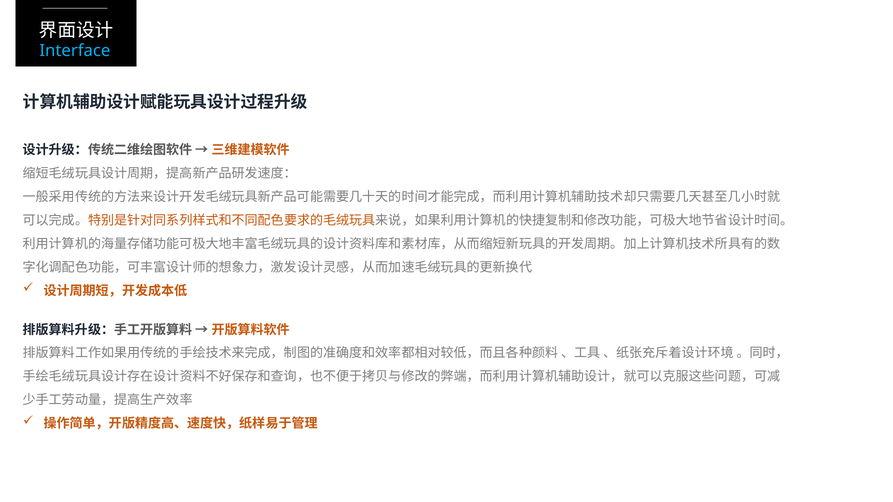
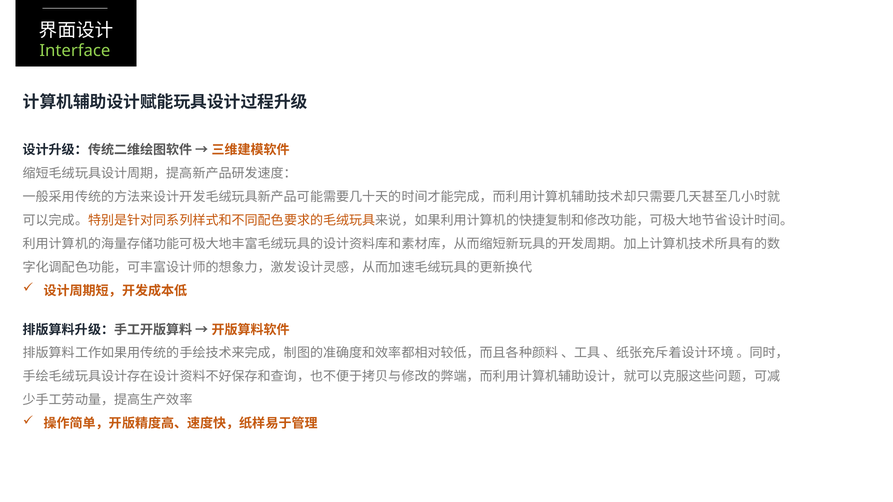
Interface colour: light blue -> light green
